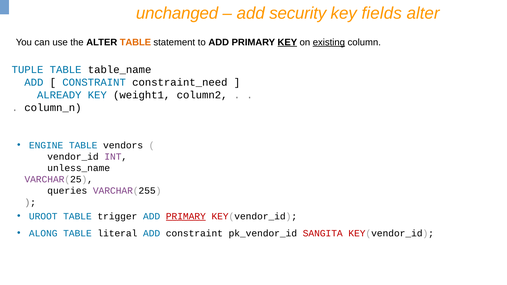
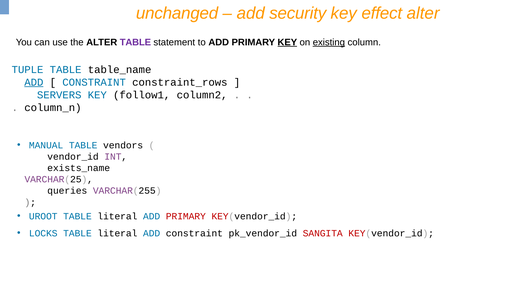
fields: fields -> effect
TABLE at (135, 42) colour: orange -> purple
ADD at (34, 82) underline: none -> present
constraint_need: constraint_need -> constraint_rows
ALREADY: ALREADY -> SERVERS
weight1: weight1 -> follow1
ENGINE: ENGINE -> MANUAL
unless_name: unless_name -> exists_name
trigger at (117, 216): trigger -> literal
PRIMARY at (186, 216) underline: present -> none
ALONG: ALONG -> LOCKS
